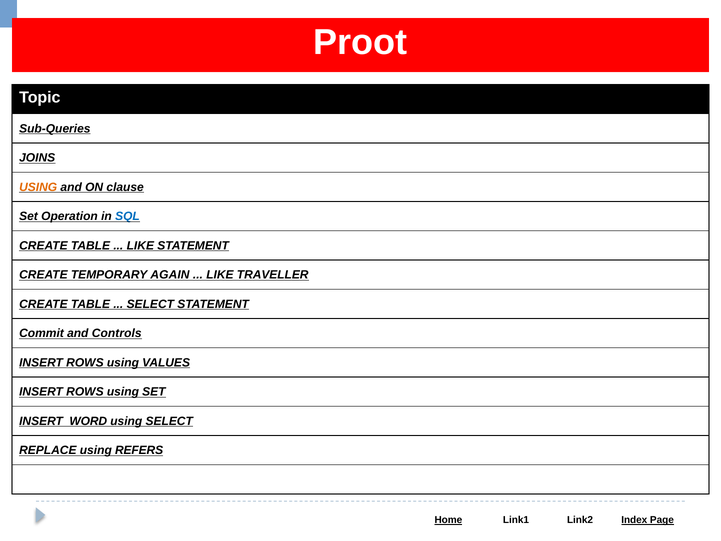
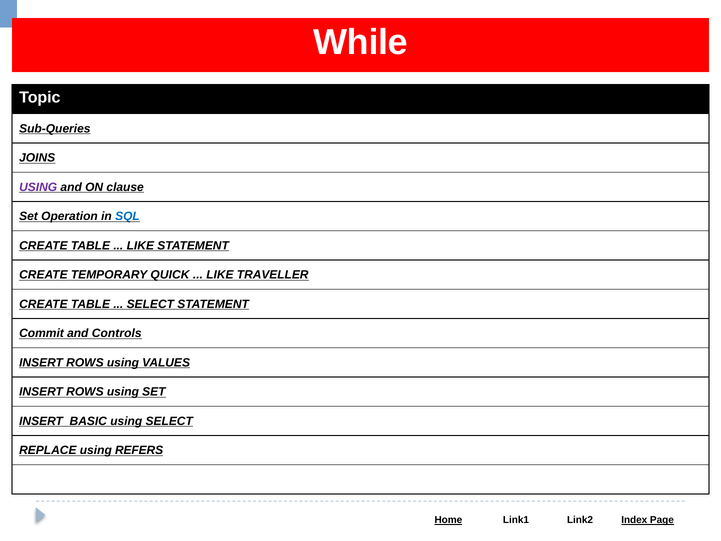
Proot: Proot -> While
USING at (38, 187) colour: orange -> purple
AGAIN: AGAIN -> QUICK
WORD: WORD -> BASIC
